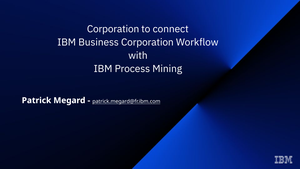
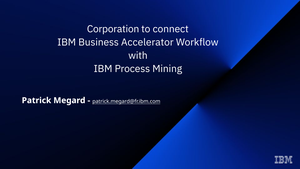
Business Corporation: Corporation -> Accelerator
